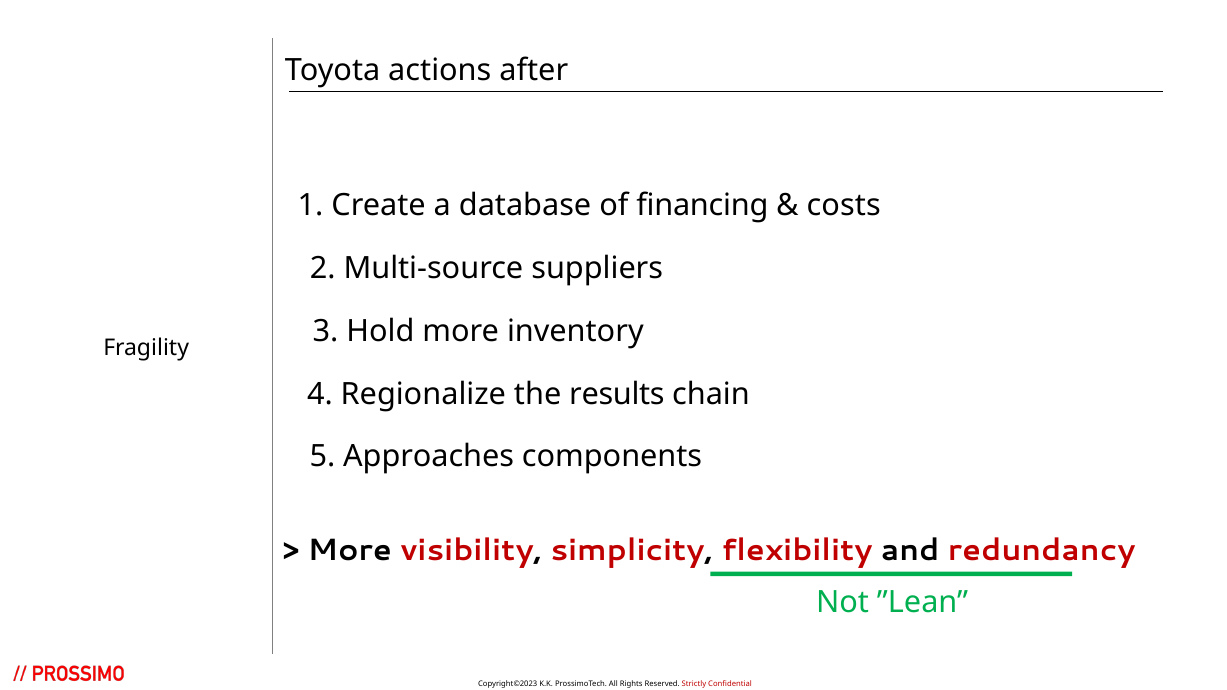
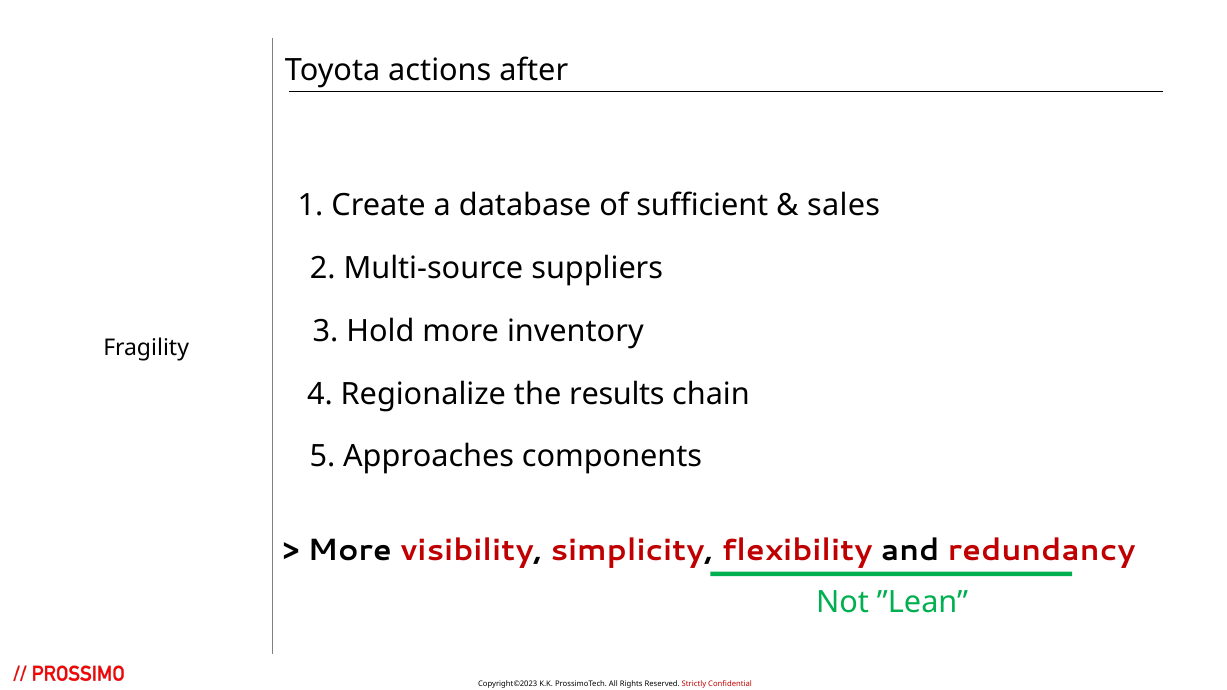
financing: financing -> sufficient
costs: costs -> sales
